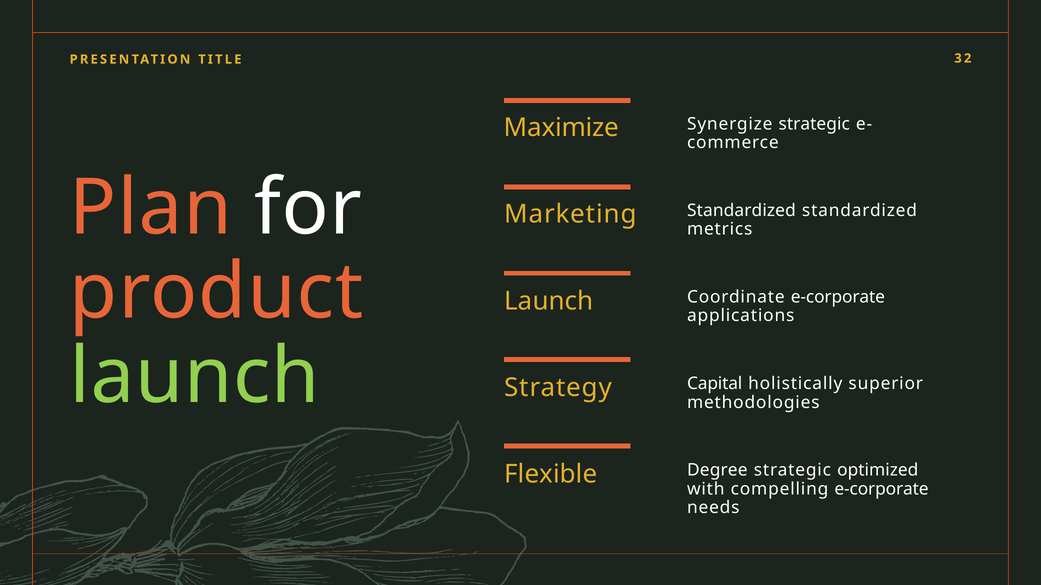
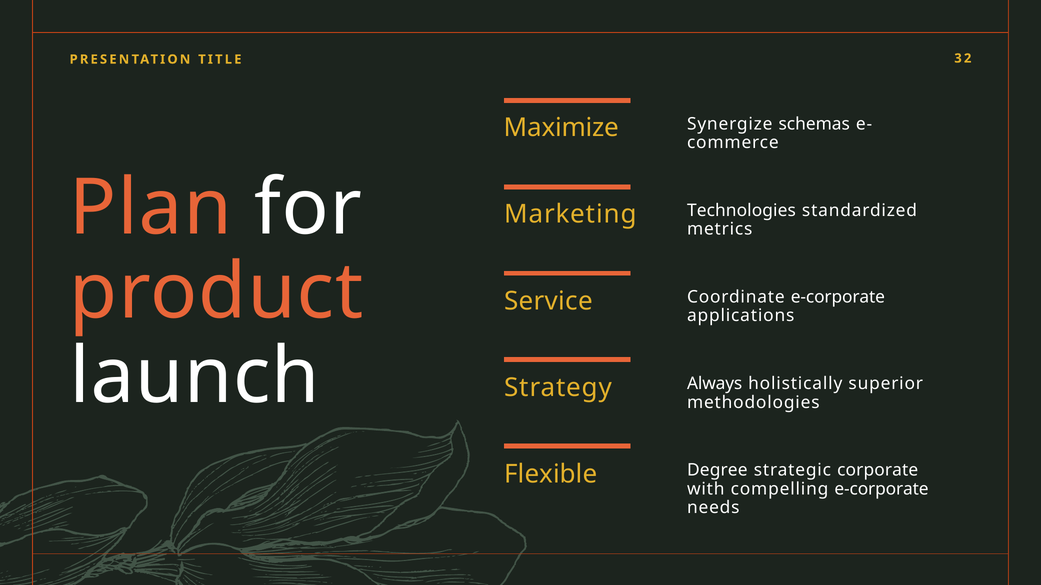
Synergize strategic: strategic -> schemas
Standardized at (741, 211): Standardized -> Technologies
Launch at (549, 301): Launch -> Service
launch at (195, 377) colour: light green -> white
Capital: Capital -> Always
optimized: optimized -> corporate
